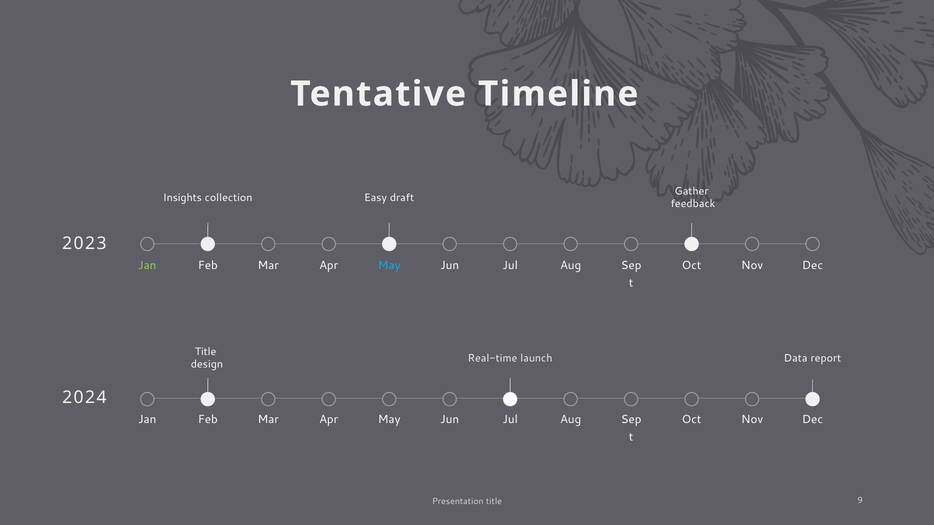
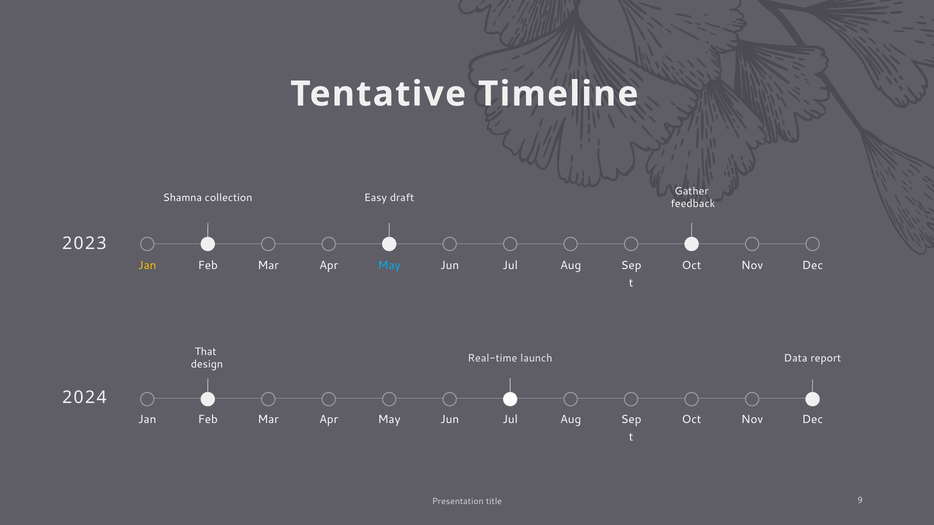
Insights: Insights -> Shamna
Jan at (147, 265) colour: light green -> yellow
Title at (206, 352): Title -> That
